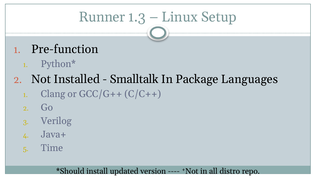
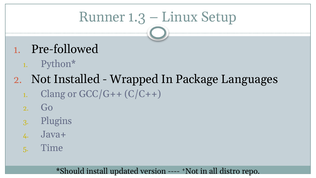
Pre-function: Pre-function -> Pre-followed
Smalltalk: Smalltalk -> Wrapped
Verilog: Verilog -> Plugins
